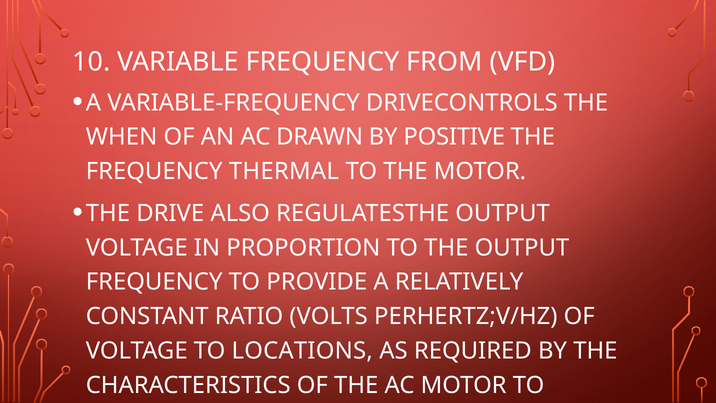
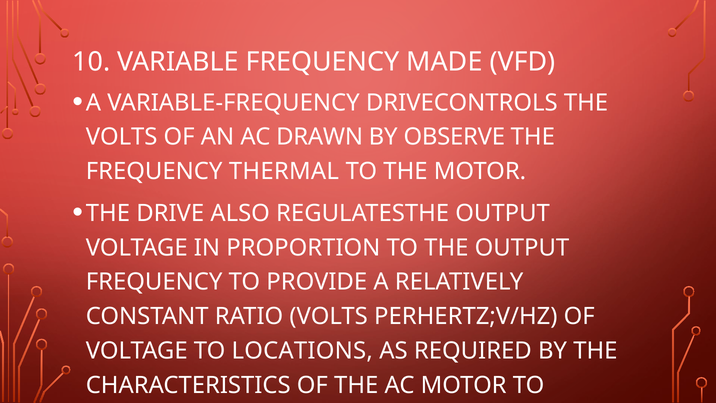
FROM: FROM -> MADE
WHEN at (122, 137): WHEN -> VOLTS
POSITIVE: POSITIVE -> OBSERVE
